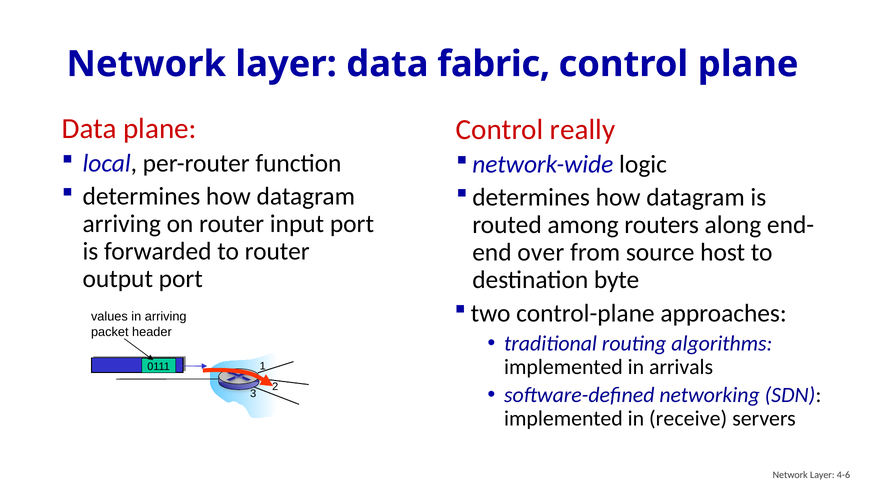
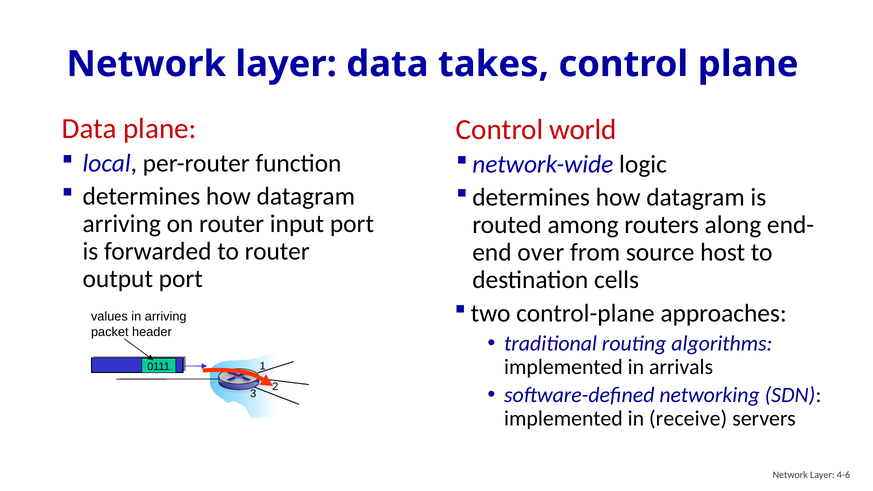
fabric: fabric -> takes
really: really -> world
byte: byte -> cells
